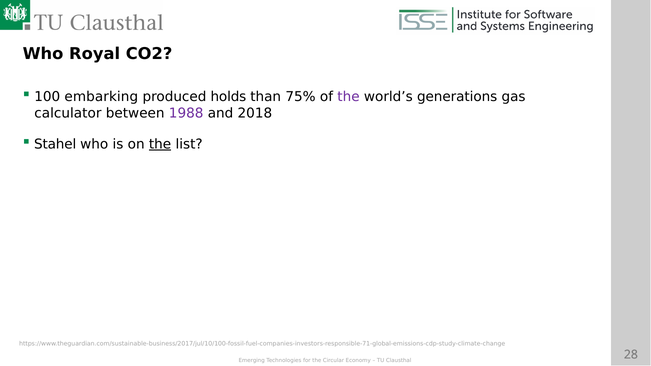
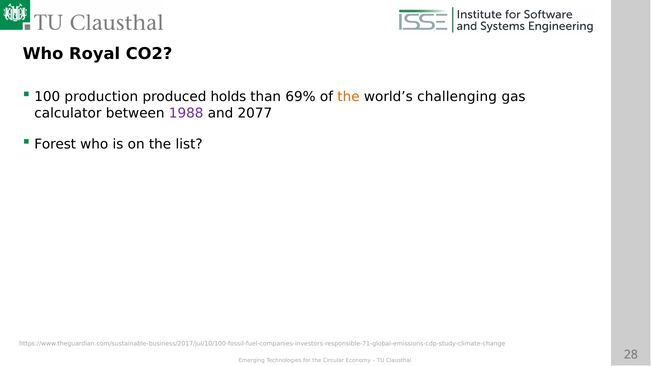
embarking: embarking -> production
75%: 75% -> 69%
the at (348, 97) colour: purple -> orange
generations: generations -> challenging
2018: 2018 -> 2077
Stahel: Stahel -> Forest
the at (160, 144) underline: present -> none
